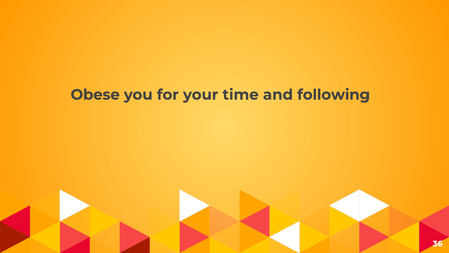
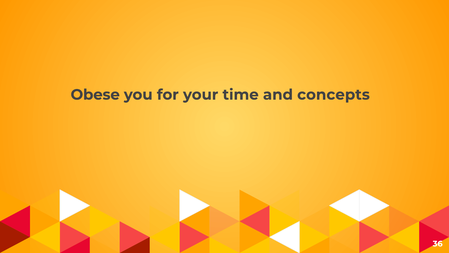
following: following -> concepts
